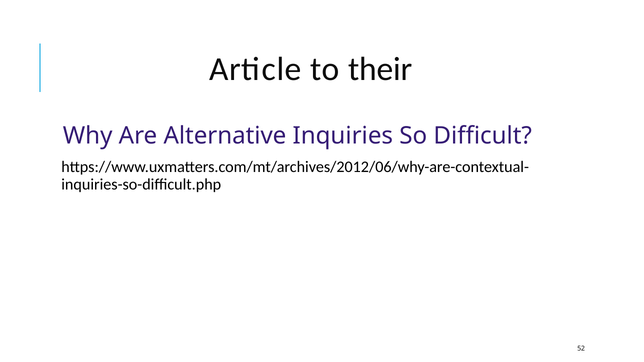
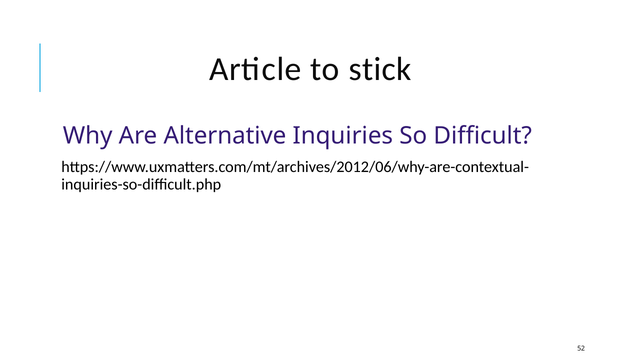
their: their -> stick
